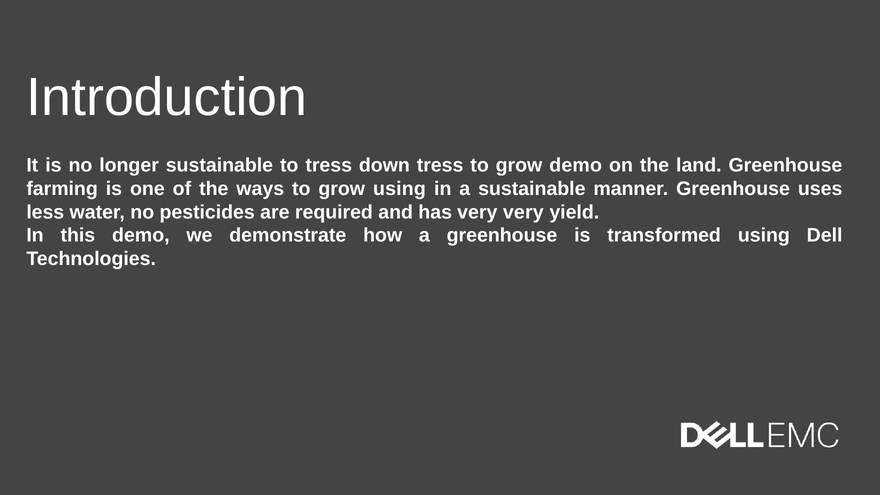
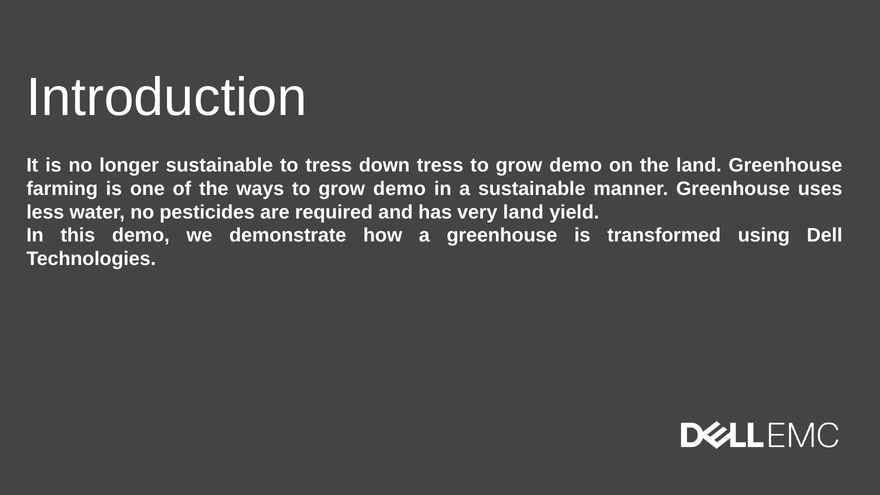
ways to grow using: using -> demo
very very: very -> land
